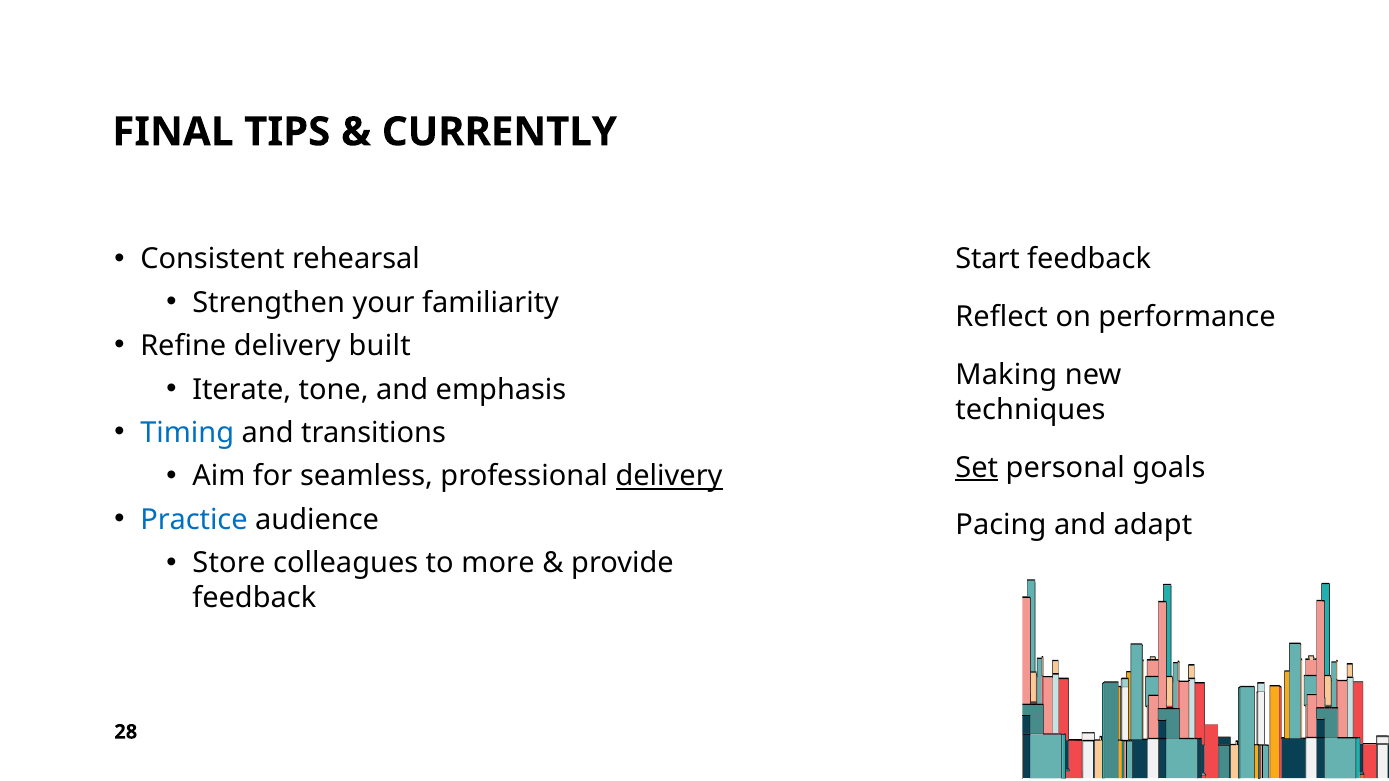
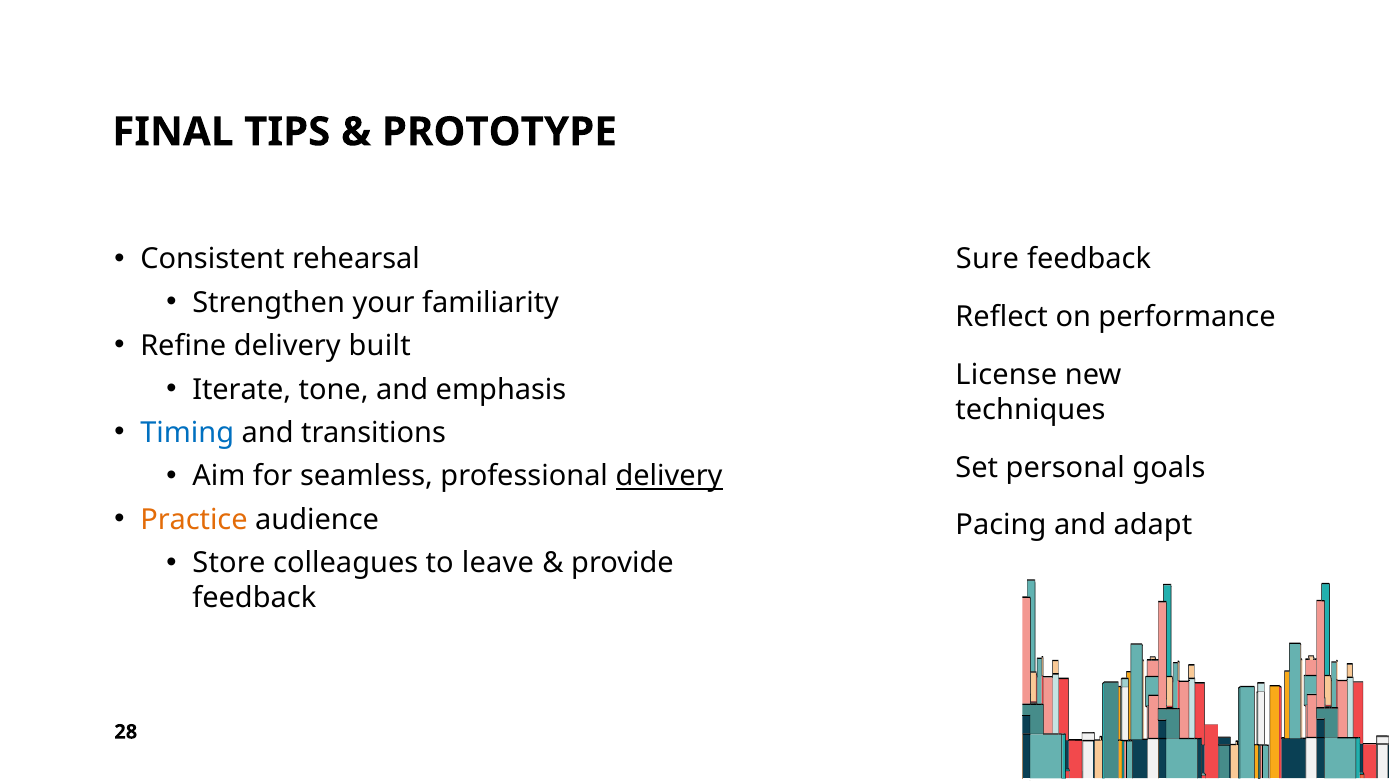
CURRENTLY: CURRENTLY -> PROTOTYPE
Start: Start -> Sure
Making: Making -> License
Set underline: present -> none
Practice colour: blue -> orange
more: more -> leave
